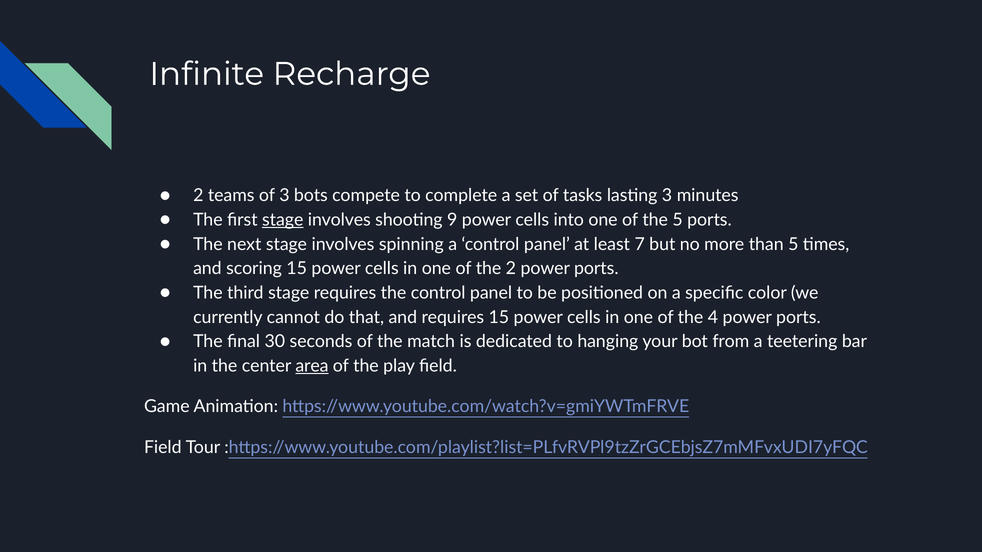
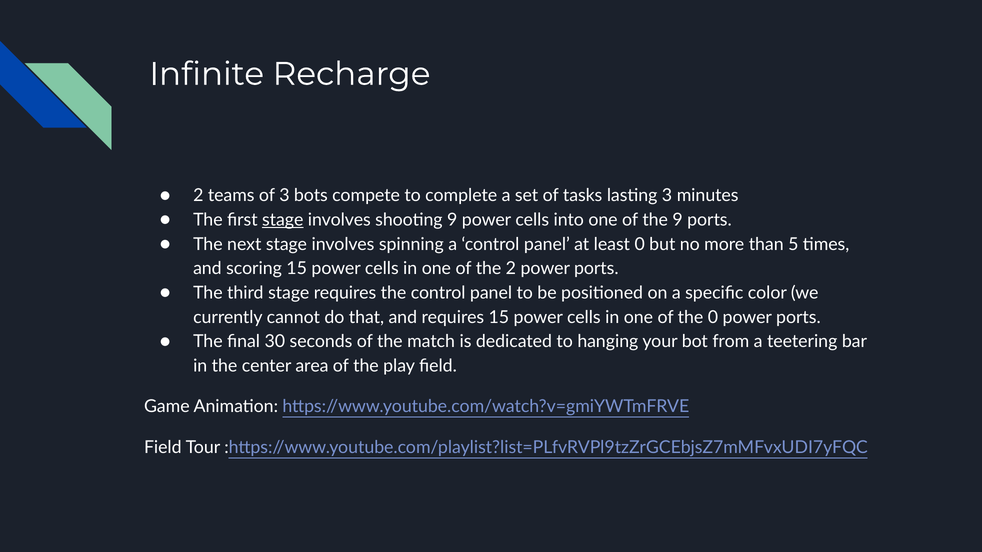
the 5: 5 -> 9
least 7: 7 -> 0
the 4: 4 -> 0
area underline: present -> none
